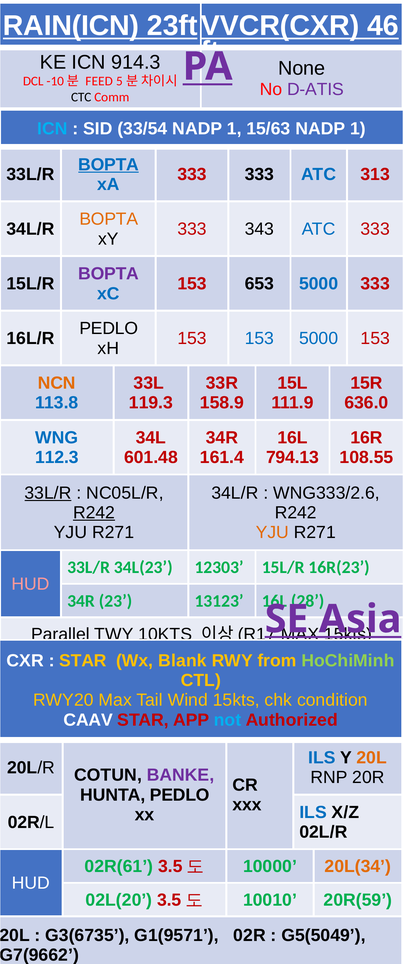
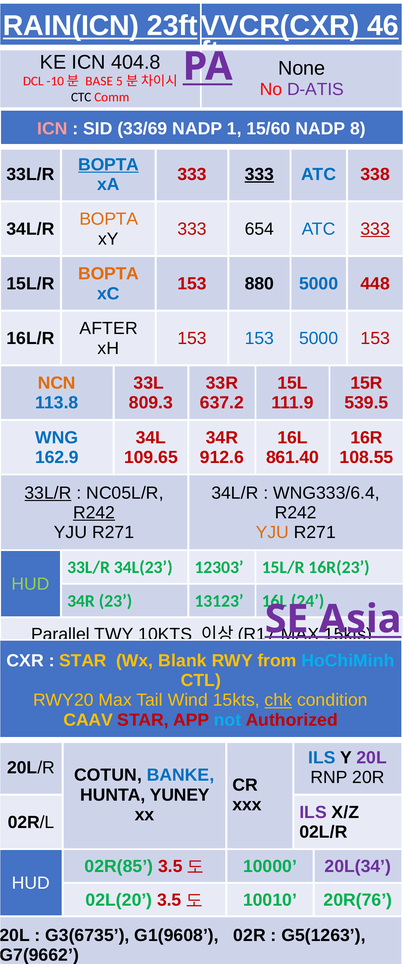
914.3: 914.3 -> 404.8
FEED: FEED -> BASE
ICN at (52, 129) colour: light blue -> pink
33/54: 33/54 -> 33/69
15/63: 15/63 -> 15/60
1 at (358, 129): 1 -> 8
333 at (259, 174) underline: none -> present
313: 313 -> 338
343: 343 -> 654
333 at (375, 229) underline: none -> present
BOPTA at (109, 274) colour: purple -> orange
653: 653 -> 880
5000 333: 333 -> 448
PEDLO at (109, 328): PEDLO -> AFTER
119.3 at (151, 403): 119.3 -> 809.3
158.9: 158.9 -> 637.2
636.0: 636.0 -> 539.5
112.3: 112.3 -> 162.9
601.48: 601.48 -> 109.65
161.4: 161.4 -> 912.6
794.13: 794.13 -> 861.40
WNG333/2.6: WNG333/2.6 -> WNG333/6.4
HUD at (30, 584) colour: pink -> light green
28: 28 -> 24
HoChiMinh colour: light green -> light blue
chk underline: none -> present
CAAV colour: white -> yellow
20L at (372, 758) colour: orange -> purple
BANKE colour: purple -> blue
HUNTA PEDLO: PEDLO -> YUNEY
ILS at (313, 813) colour: blue -> purple
02R(61: 02R(61 -> 02R(85
20L(34 colour: orange -> purple
20R(59: 20R(59 -> 20R(76
G1(9571: G1(9571 -> G1(9608
G5(5049: G5(5049 -> G5(1263
